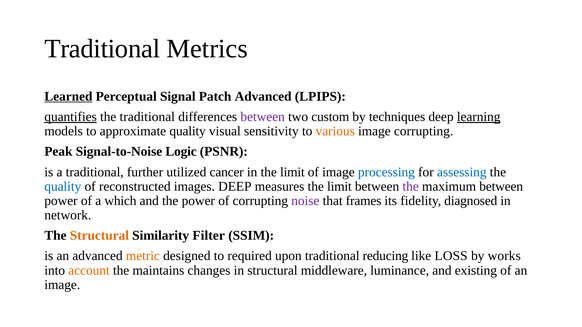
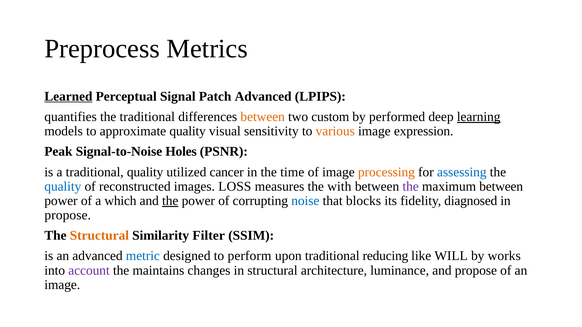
Traditional at (102, 49): Traditional -> Preprocess
quantifies underline: present -> none
between at (263, 117) colour: purple -> orange
techniques: techniques -> performed
image corrupting: corrupting -> expression
Logic: Logic -> Holes
traditional further: further -> quality
in the limit: limit -> time
processing colour: blue -> orange
images DEEP: DEEP -> LOSS
measures the limit: limit -> with
the at (170, 201) underline: none -> present
noise colour: purple -> blue
frames: frames -> blocks
network at (68, 215): network -> propose
metric colour: orange -> blue
required: required -> perform
LOSS: LOSS -> WILL
account colour: orange -> purple
middleware: middleware -> architecture
and existing: existing -> propose
